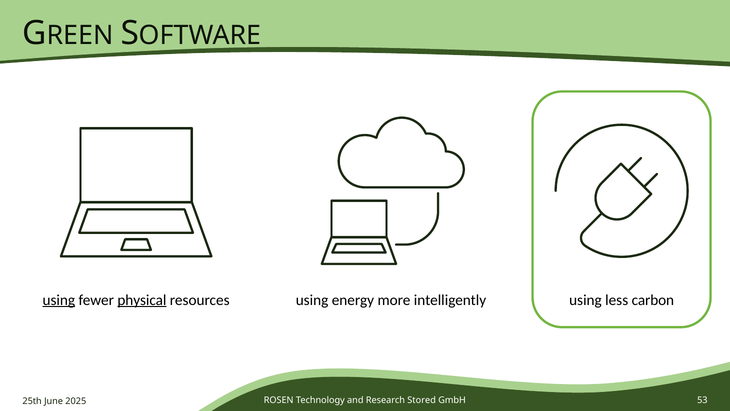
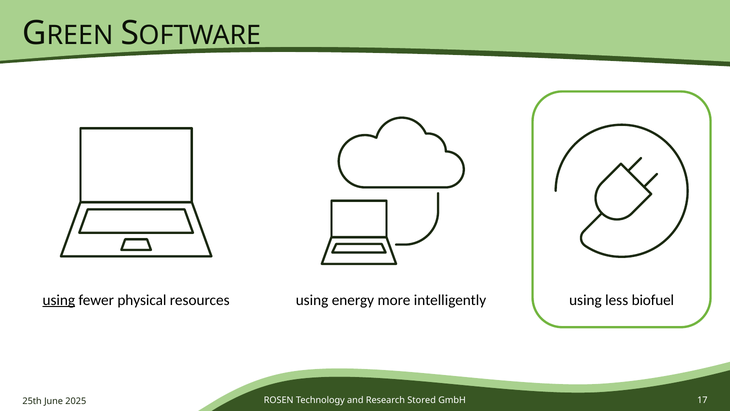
physical underline: present -> none
carbon: carbon -> biofuel
53: 53 -> 17
